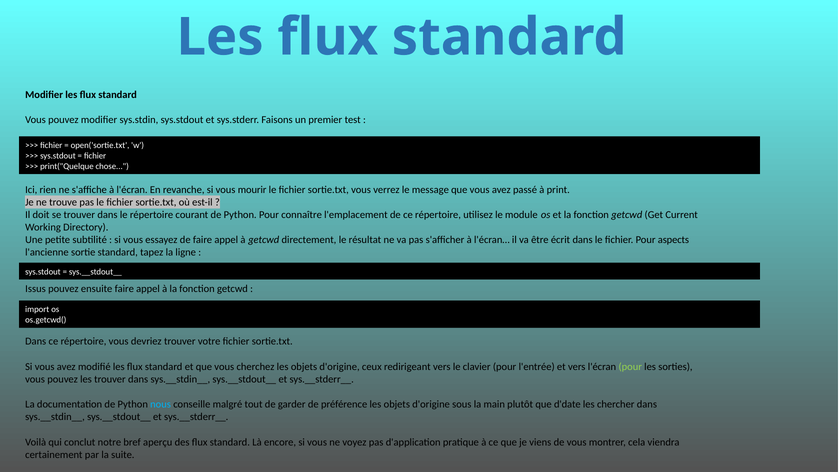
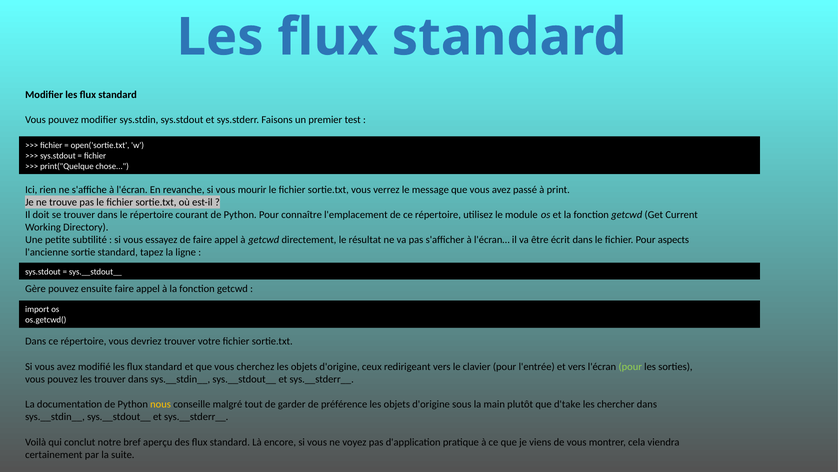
Issus: Issus -> Gère
nous colour: light blue -> yellow
d'date: d'date -> d'take
